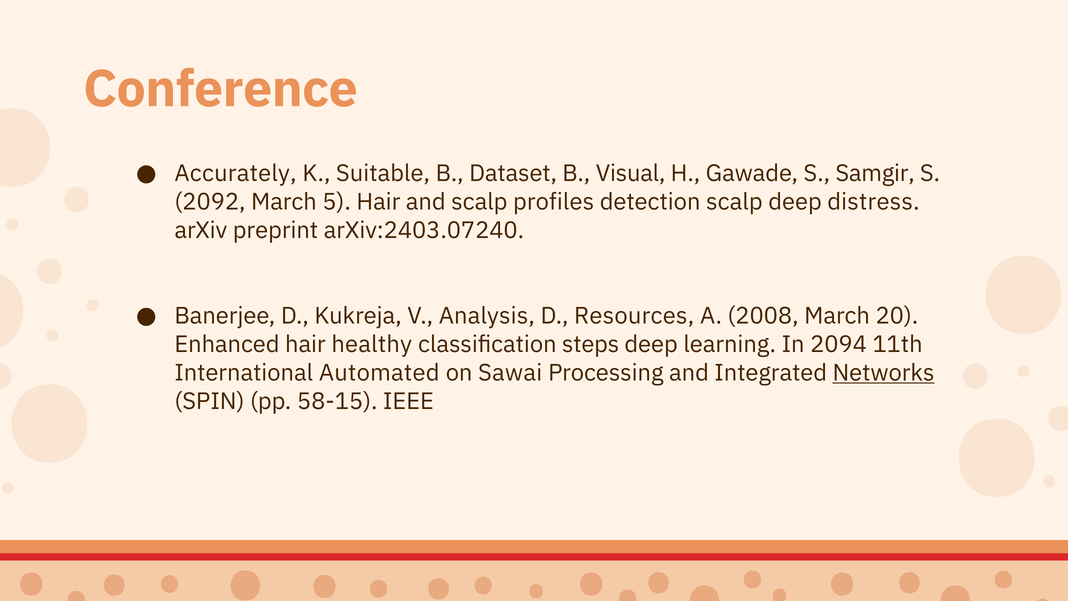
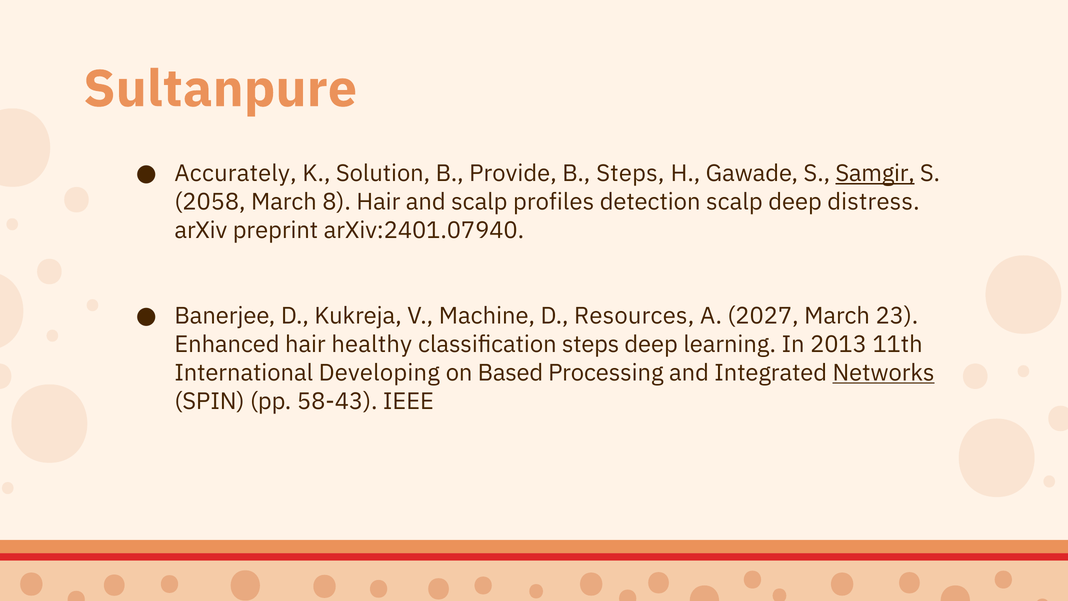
Conference: Conference -> Sultanpure
Suitable: Suitable -> Solution
Dataset: Dataset -> Provide
B Visual: Visual -> Steps
Samgir underline: none -> present
2092: 2092 -> 2058
5: 5 -> 8
arXiv:2403.07240: arXiv:2403.07240 -> arXiv:2401.07940
Analysis: Analysis -> Machine
2008: 2008 -> 2027
20: 20 -> 23
2094: 2094 -> 2013
Automated: Automated -> Developing
Sawai: Sawai -> Based
58-15: 58-15 -> 58-43
